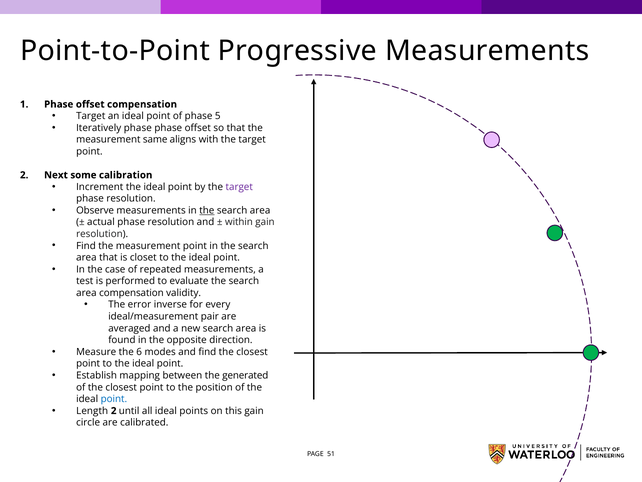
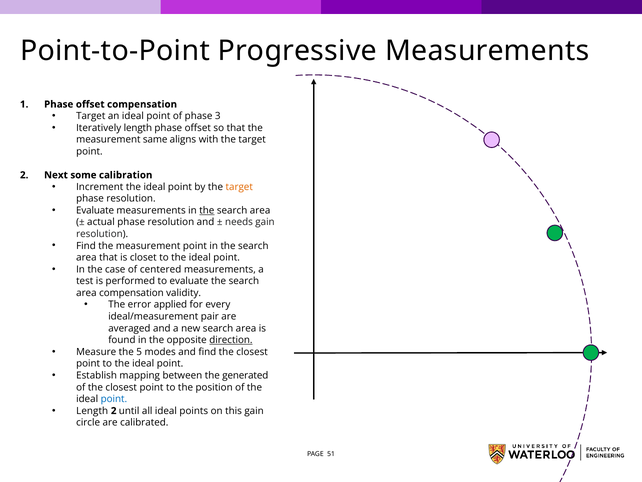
5: 5 -> 3
Iteratively phase: phase -> length
target at (239, 187) colour: purple -> orange
Observe at (95, 210): Observe -> Evaluate
within: within -> needs
repeated: repeated -> centered
inverse: inverse -> applied
direction underline: none -> present
6: 6 -> 5
